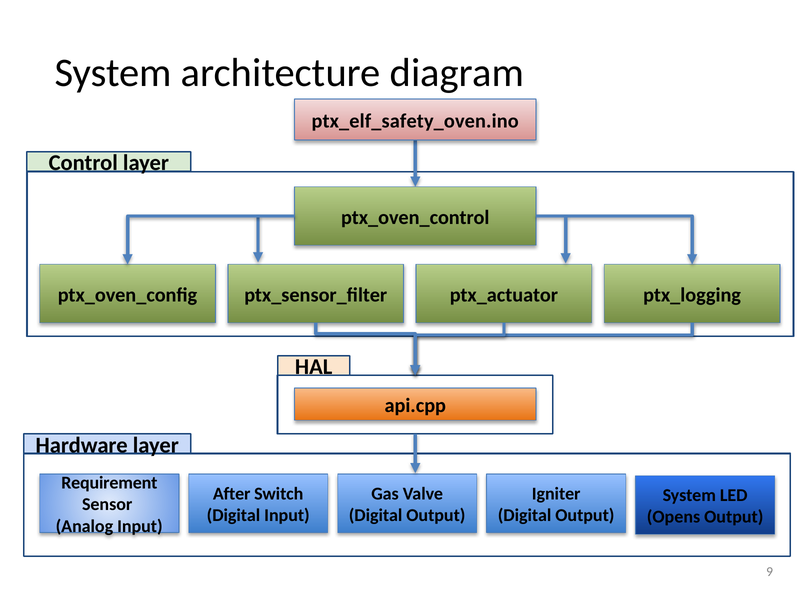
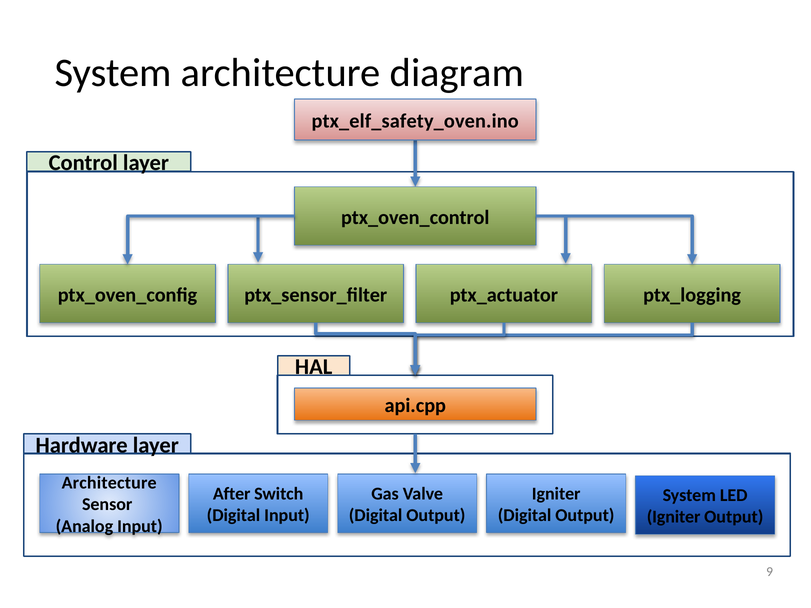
Requirement at (109, 483): Requirement -> Architecture
Opens at (673, 517): Opens -> Igniter
